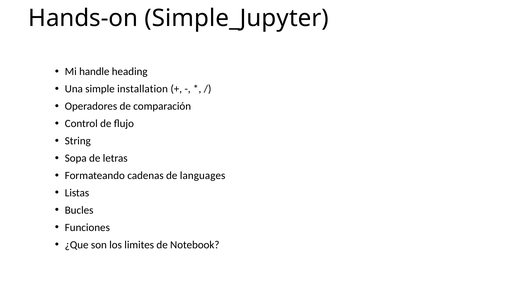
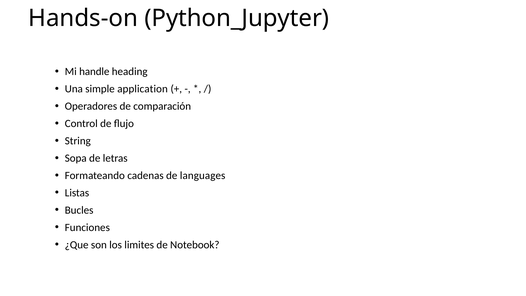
Simple_Jupyter: Simple_Jupyter -> Python_Jupyter
installation: installation -> application
